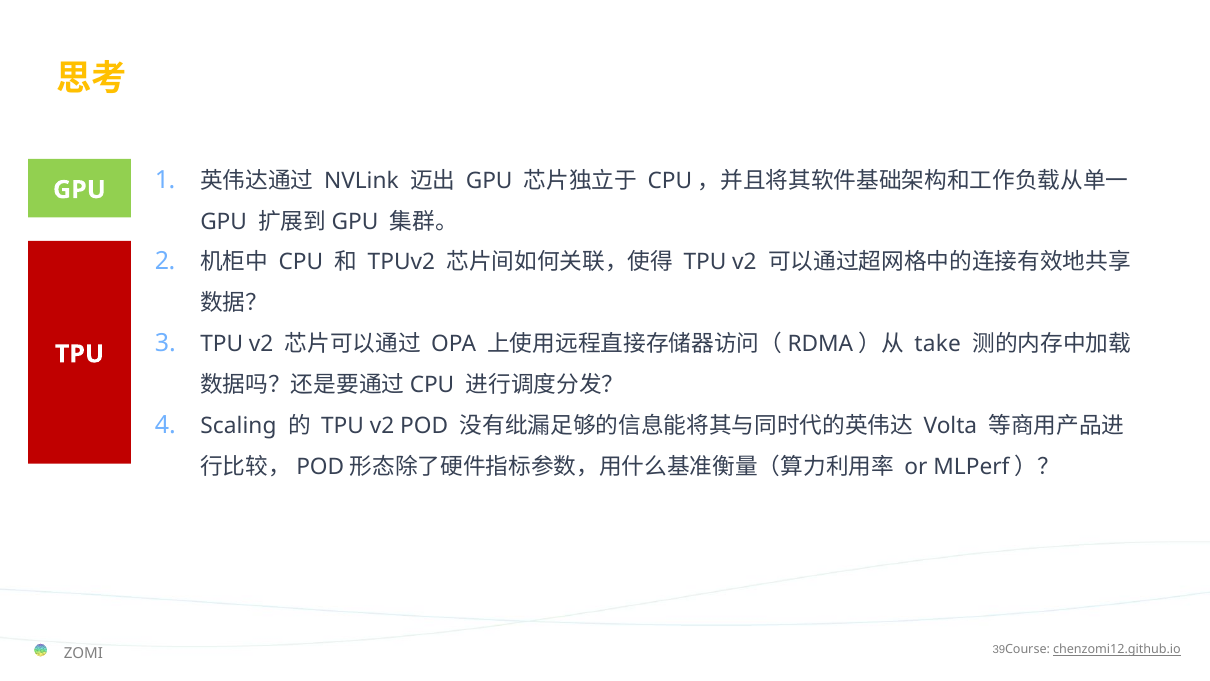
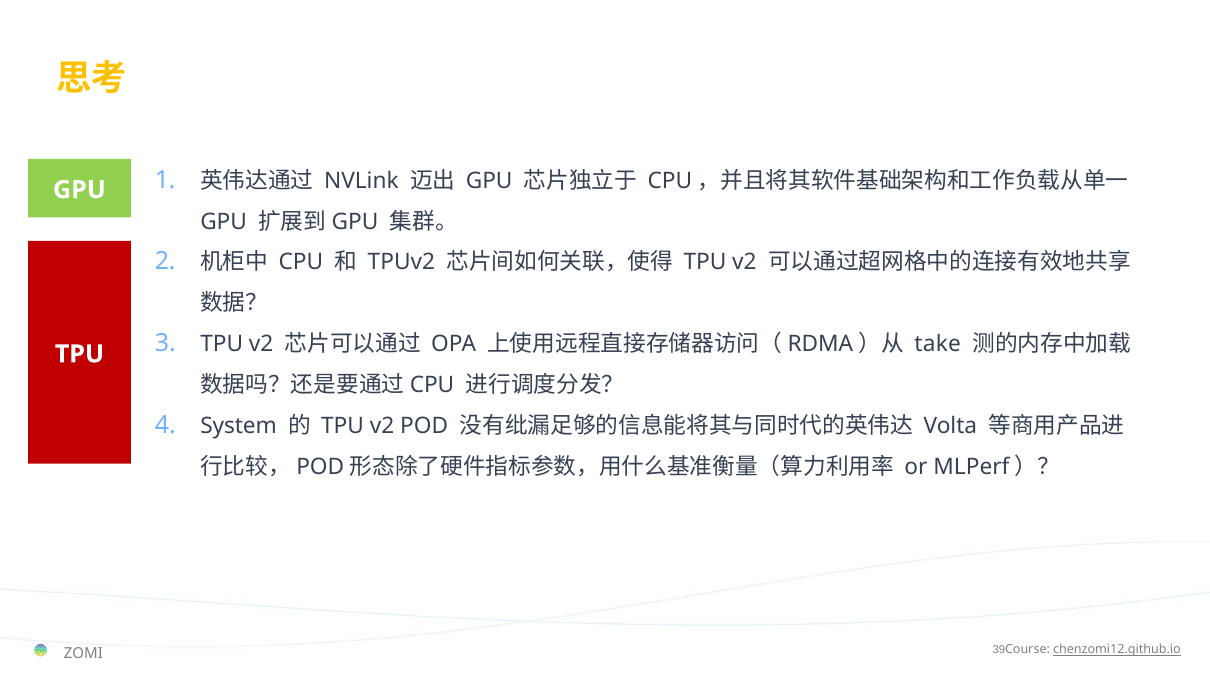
Scaling: Scaling -> System
